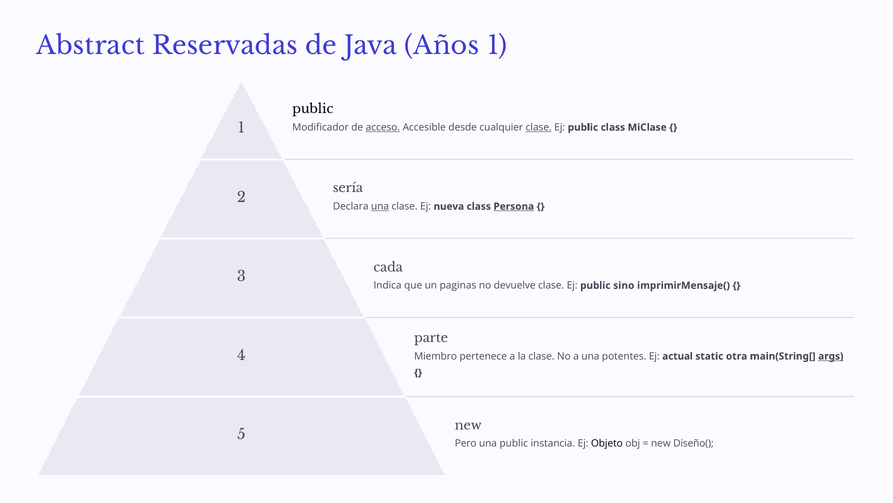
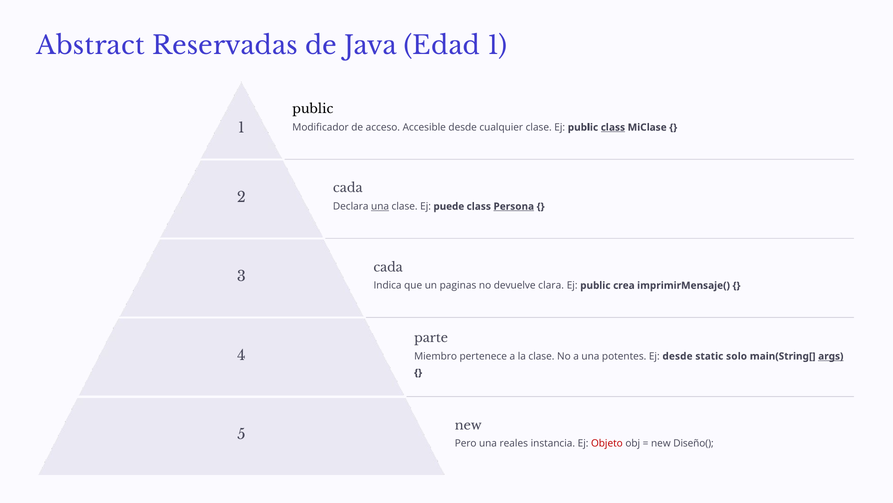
Años: Años -> Edad
acceso underline: present -> none
clase at (539, 127) underline: present -> none
class at (613, 127) underline: none -> present
sería at (348, 188): sería -> cada
nueva: nueva -> puede
devuelve clase: clase -> clara
sino: sino -> crea
Ej actual: actual -> desde
otra: otra -> solo
una public: public -> reales
Objeto colour: black -> red
